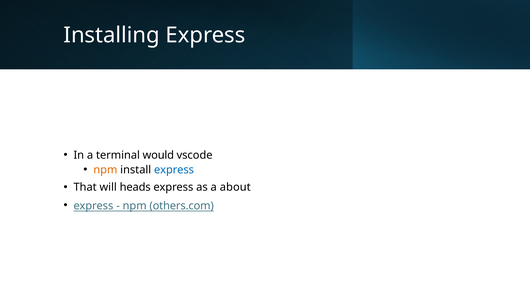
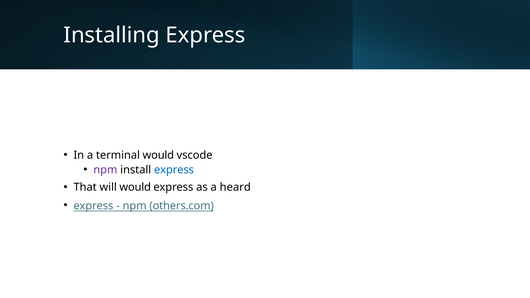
npm at (105, 170) colour: orange -> purple
will heads: heads -> would
about: about -> heard
